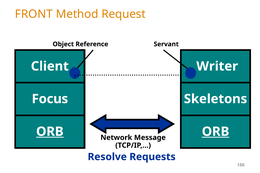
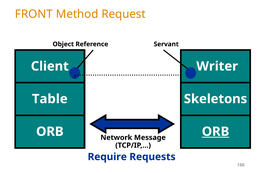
Focus: Focus -> Table
ORB at (50, 132) underline: present -> none
Resolve: Resolve -> Require
